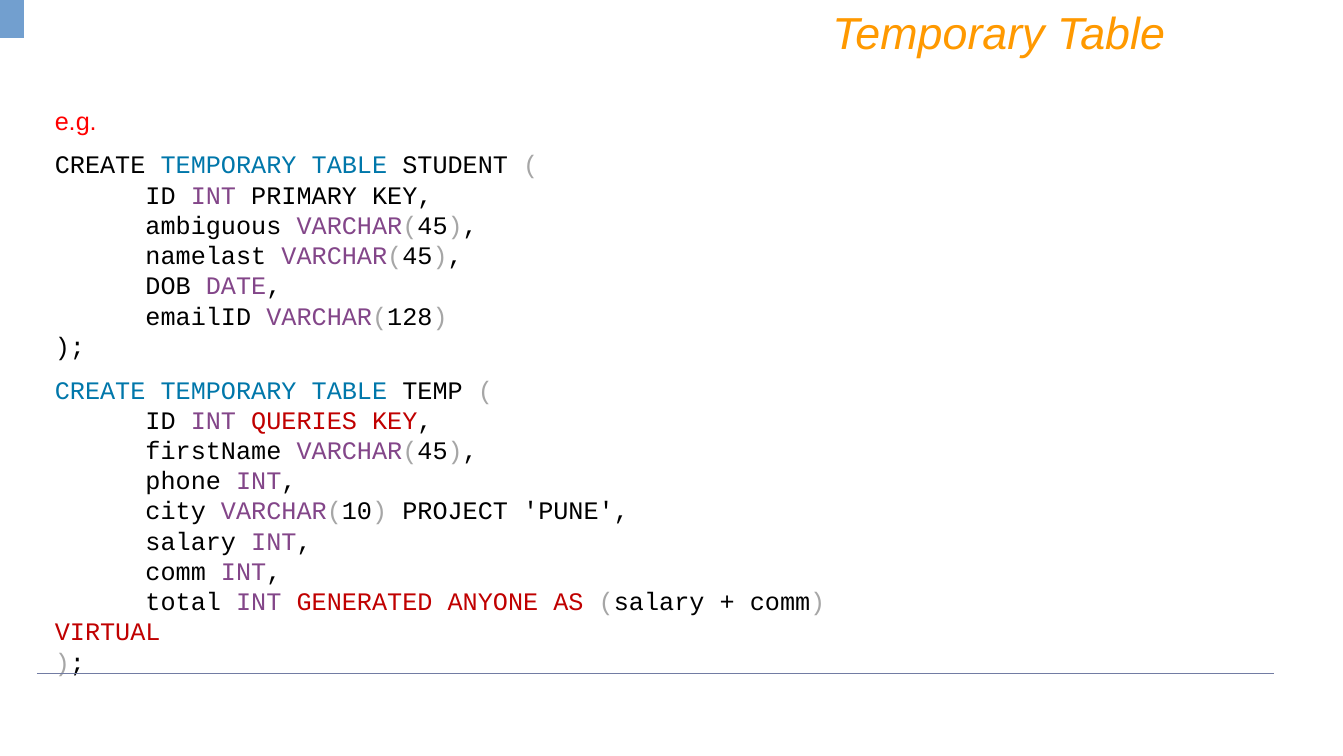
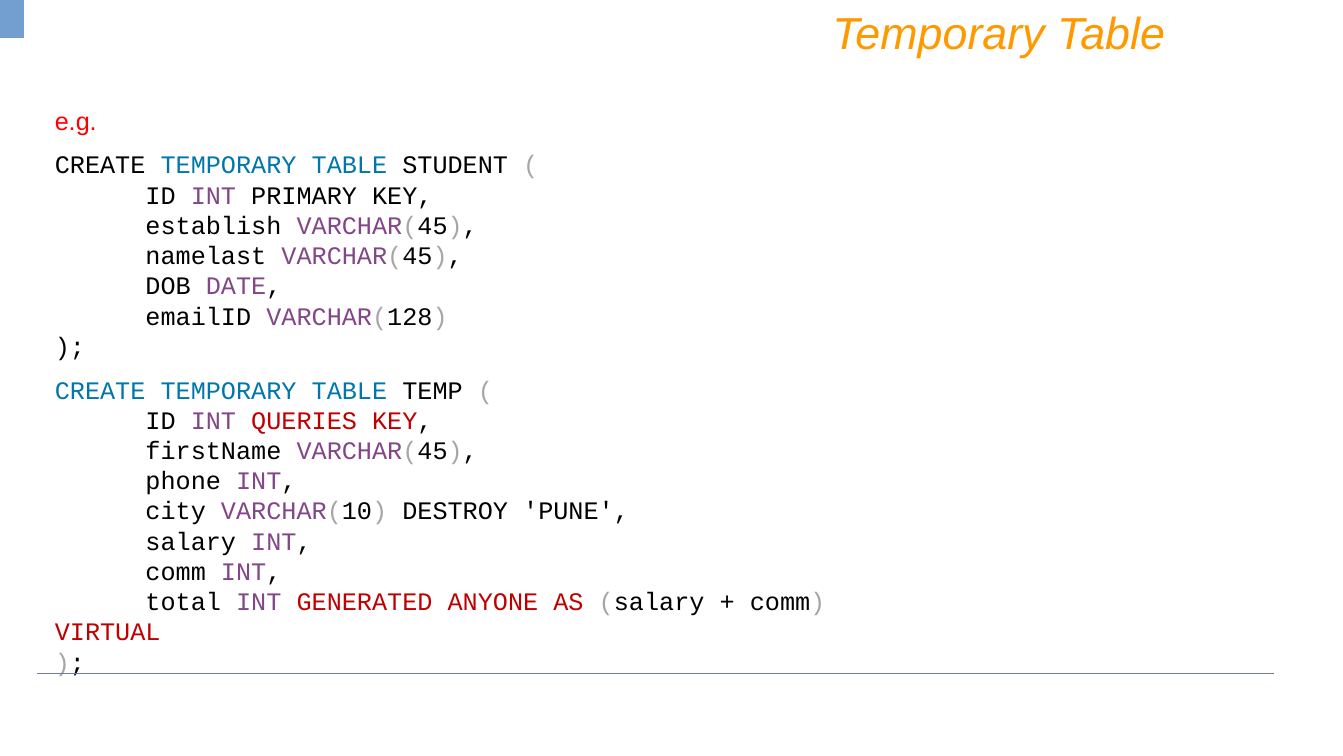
ambiguous: ambiguous -> establish
PROJECT: PROJECT -> DESTROY
